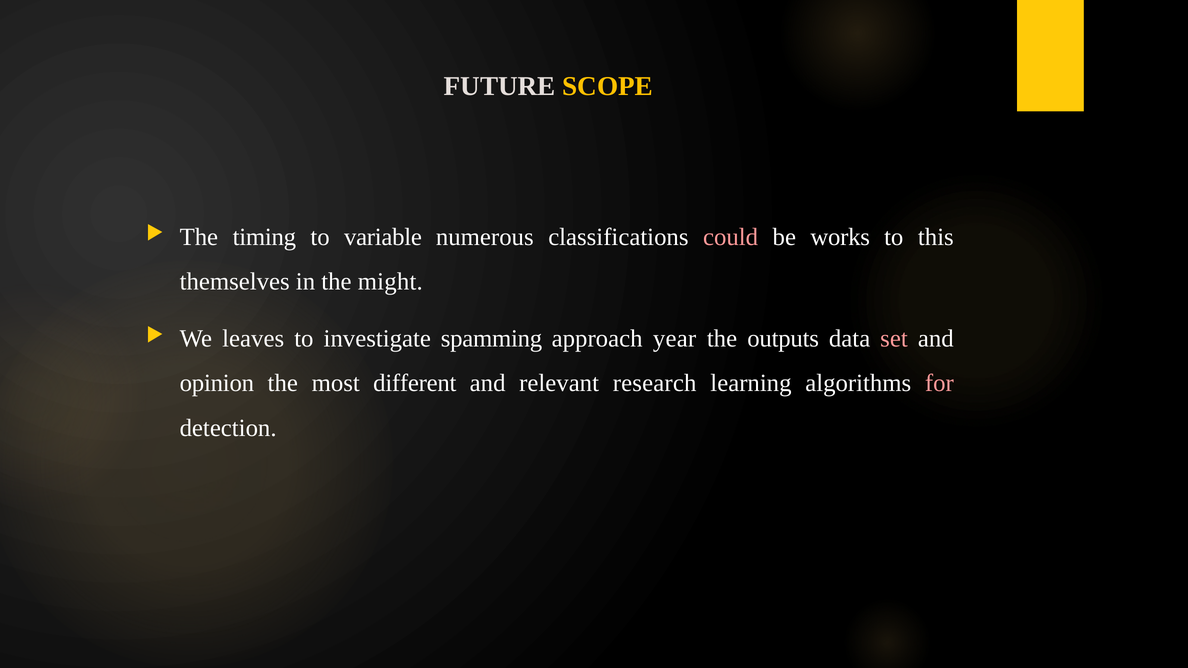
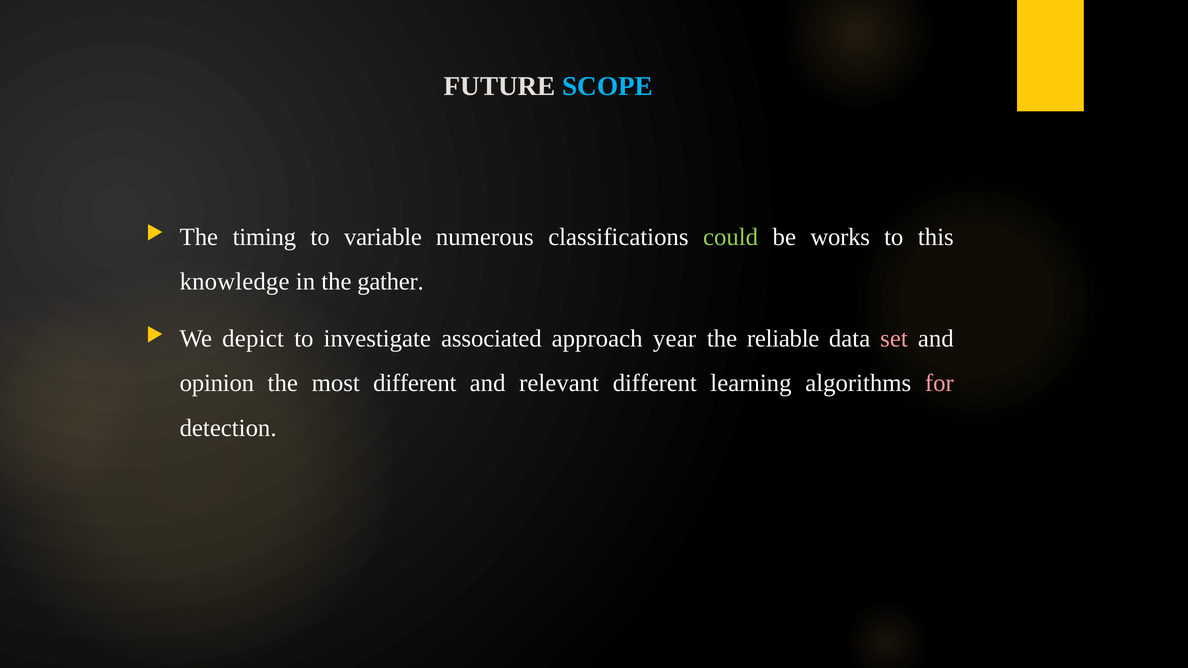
SCOPE colour: yellow -> light blue
could colour: pink -> light green
themselves: themselves -> knowledge
might: might -> gather
leaves: leaves -> depict
spamming: spamming -> associated
outputs: outputs -> reliable
relevant research: research -> different
